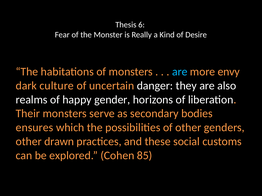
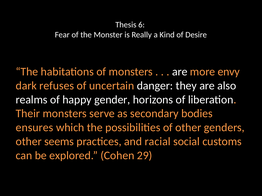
are at (180, 72) colour: light blue -> white
culture: culture -> refuses
drawn: drawn -> seems
these: these -> racial
85: 85 -> 29
